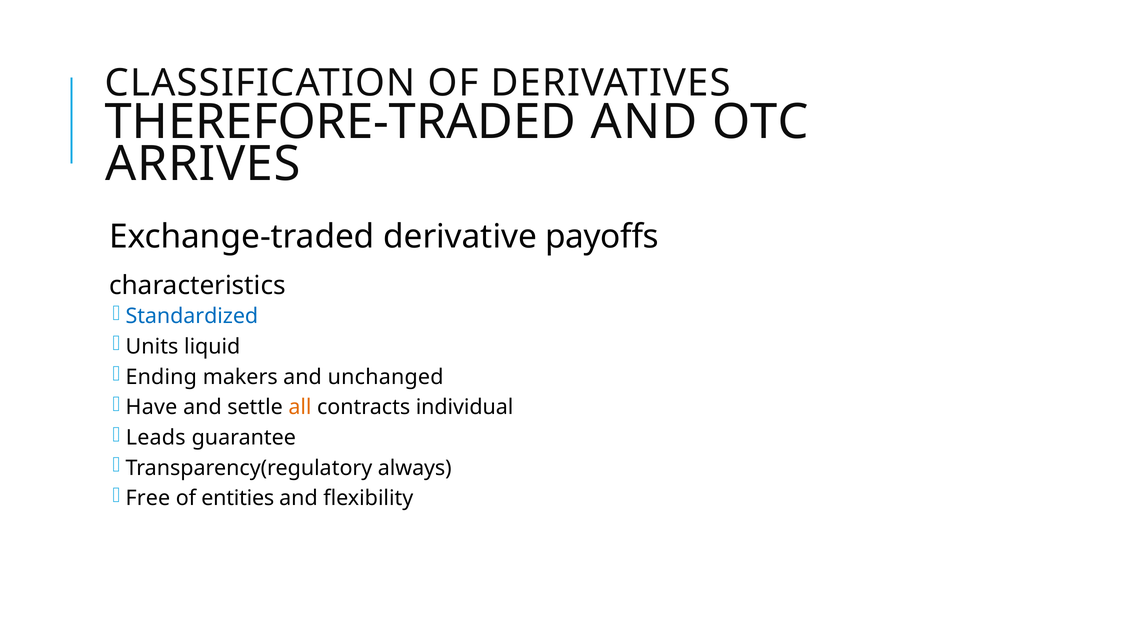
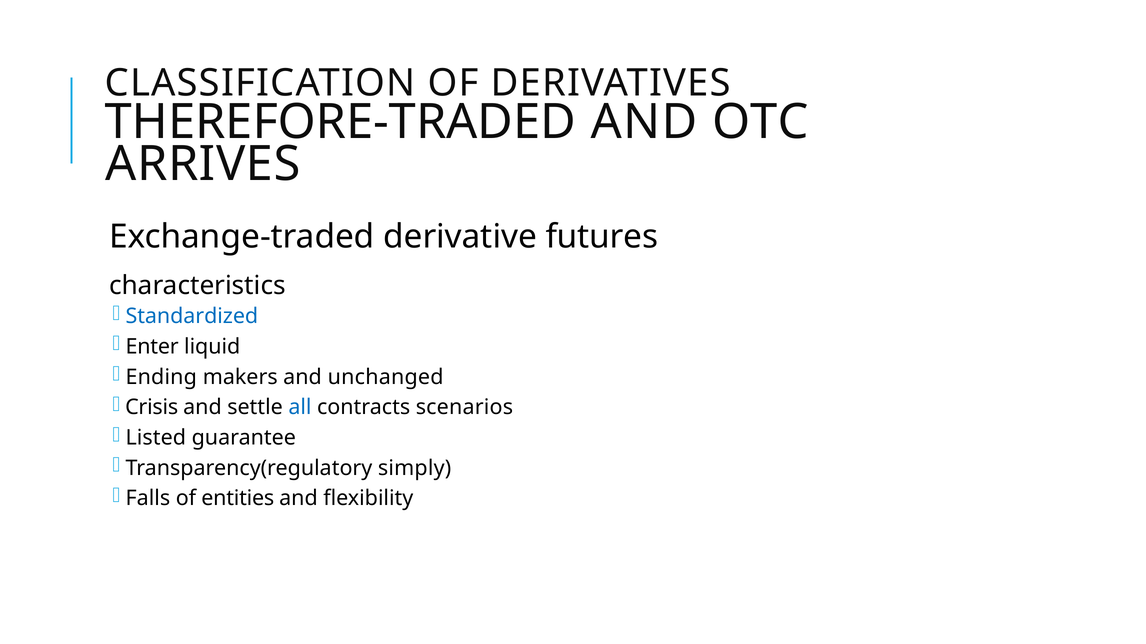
payoffs: payoffs -> futures
Units: Units -> Enter
Have: Have -> Crisis
all colour: orange -> blue
individual: individual -> scenarios
Leads: Leads -> Listed
always: always -> simply
Free: Free -> Falls
